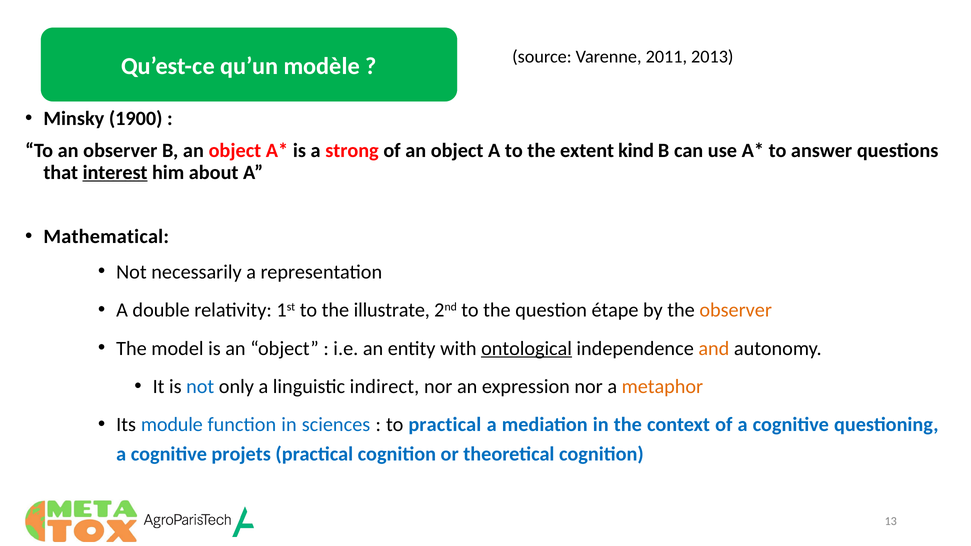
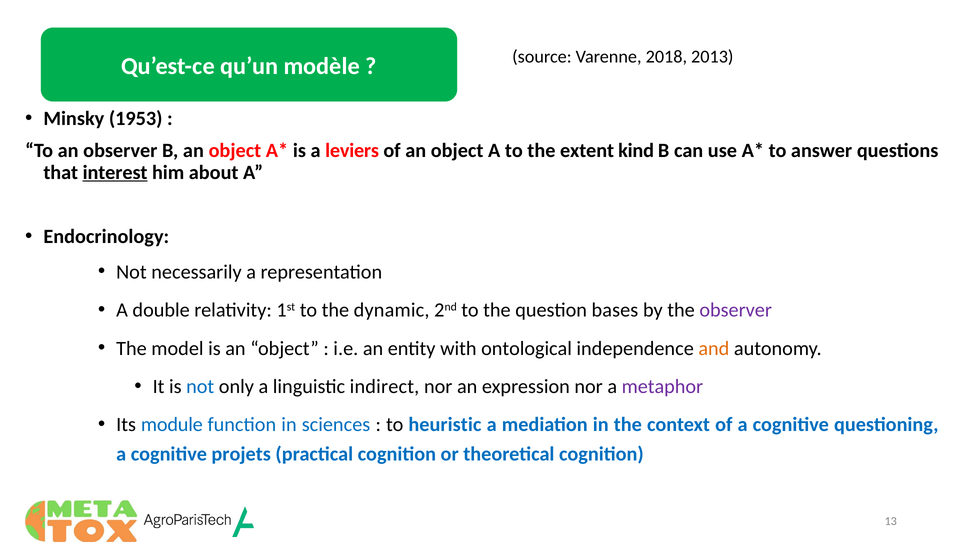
2011: 2011 -> 2018
1900: 1900 -> 1953
strong: strong -> leviers
Mathematical: Mathematical -> Endocrinology
illustrate: illustrate -> dynamic
étape: étape -> bases
observer at (736, 310) colour: orange -> purple
ontological underline: present -> none
metaphor colour: orange -> purple
to practical: practical -> heuristic
